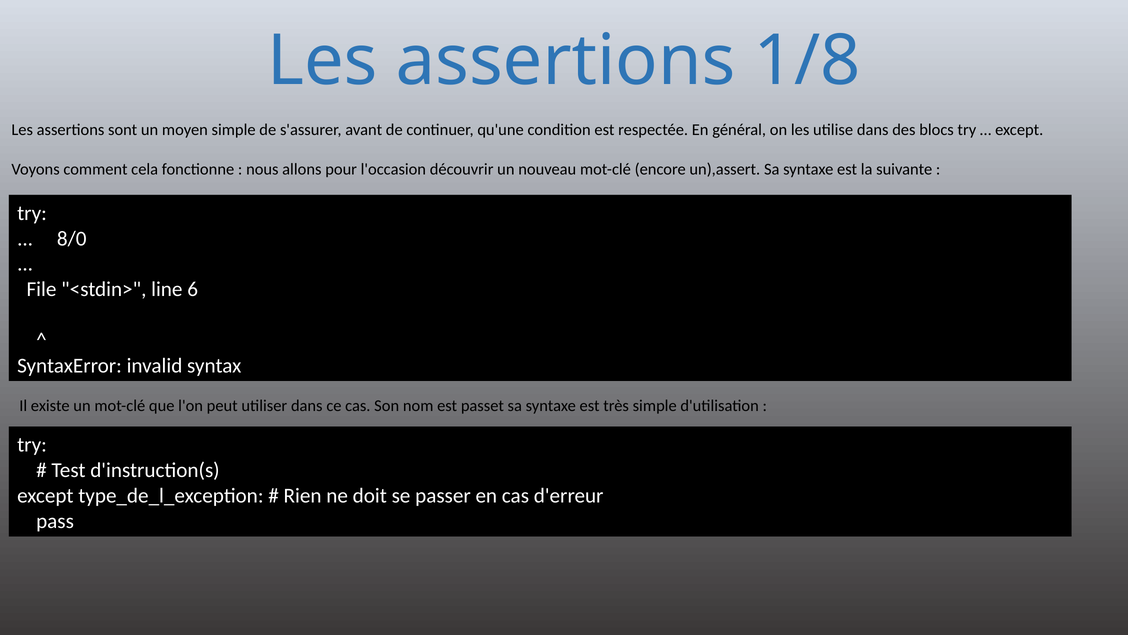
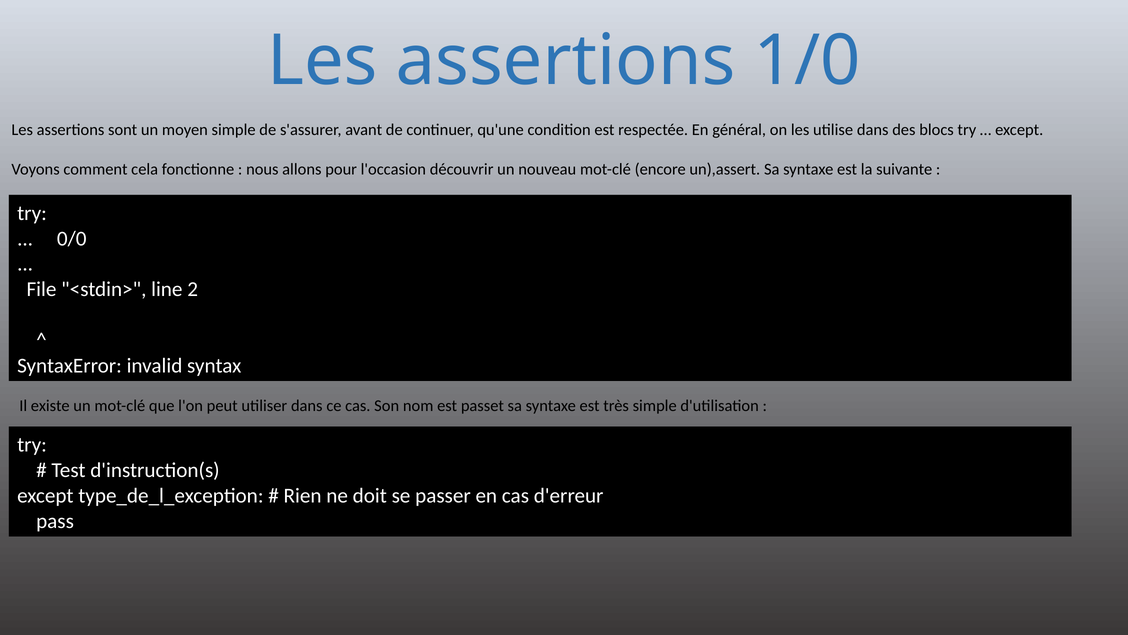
1/8: 1/8 -> 1/0
8/0: 8/0 -> 0/0
6: 6 -> 2
